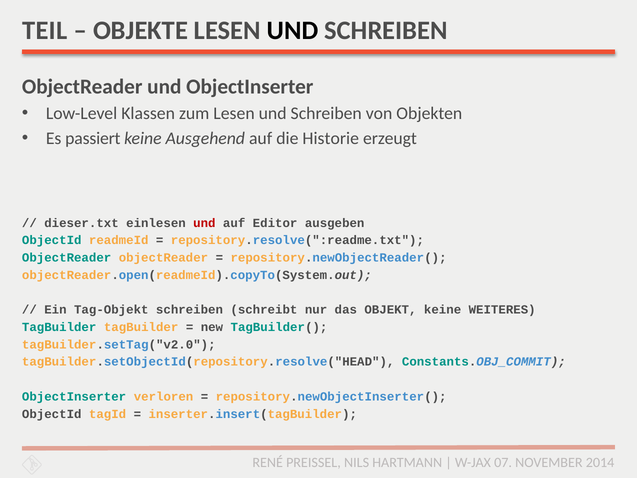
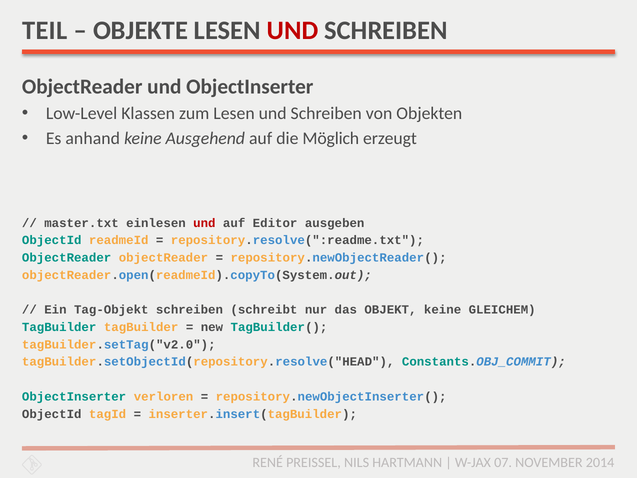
UND at (293, 31) colour: black -> red
passiert: passiert -> anhand
Historie: Historie -> Möglich
dieser.txt: dieser.txt -> master.txt
WEITERES: WEITERES -> GLEICHEM
